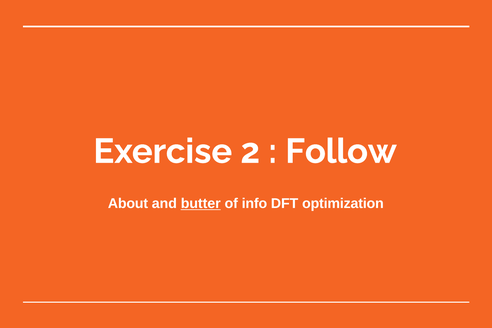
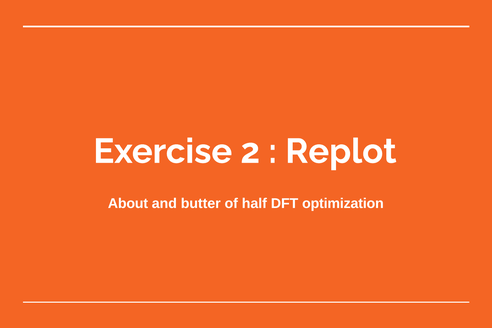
Follow: Follow -> Replot
butter underline: present -> none
info: info -> half
